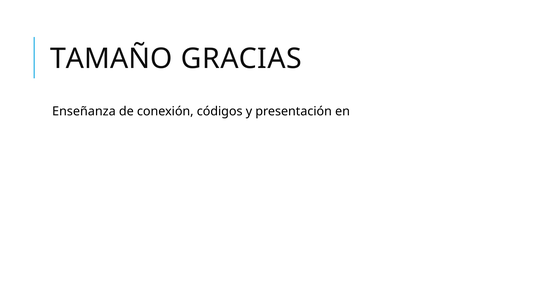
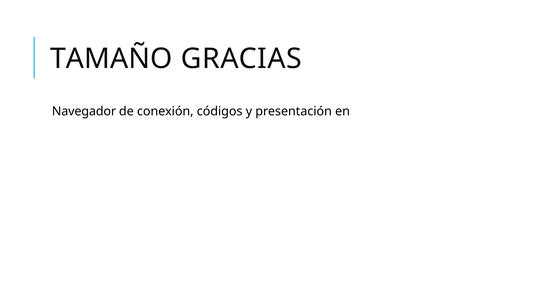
Enseñanza: Enseñanza -> Navegador
